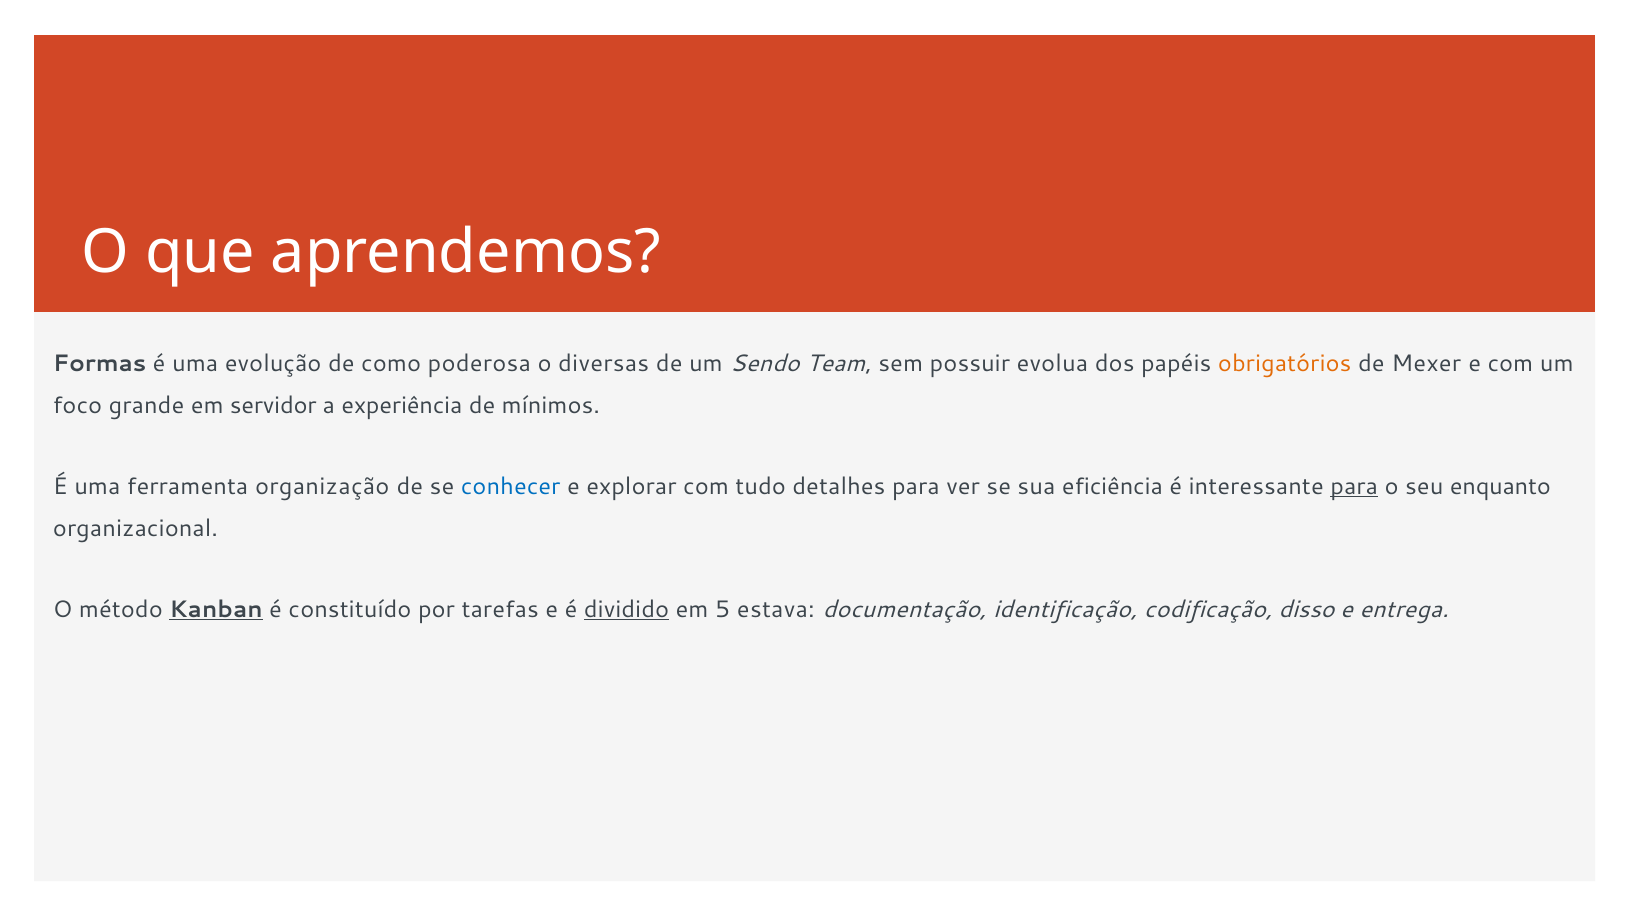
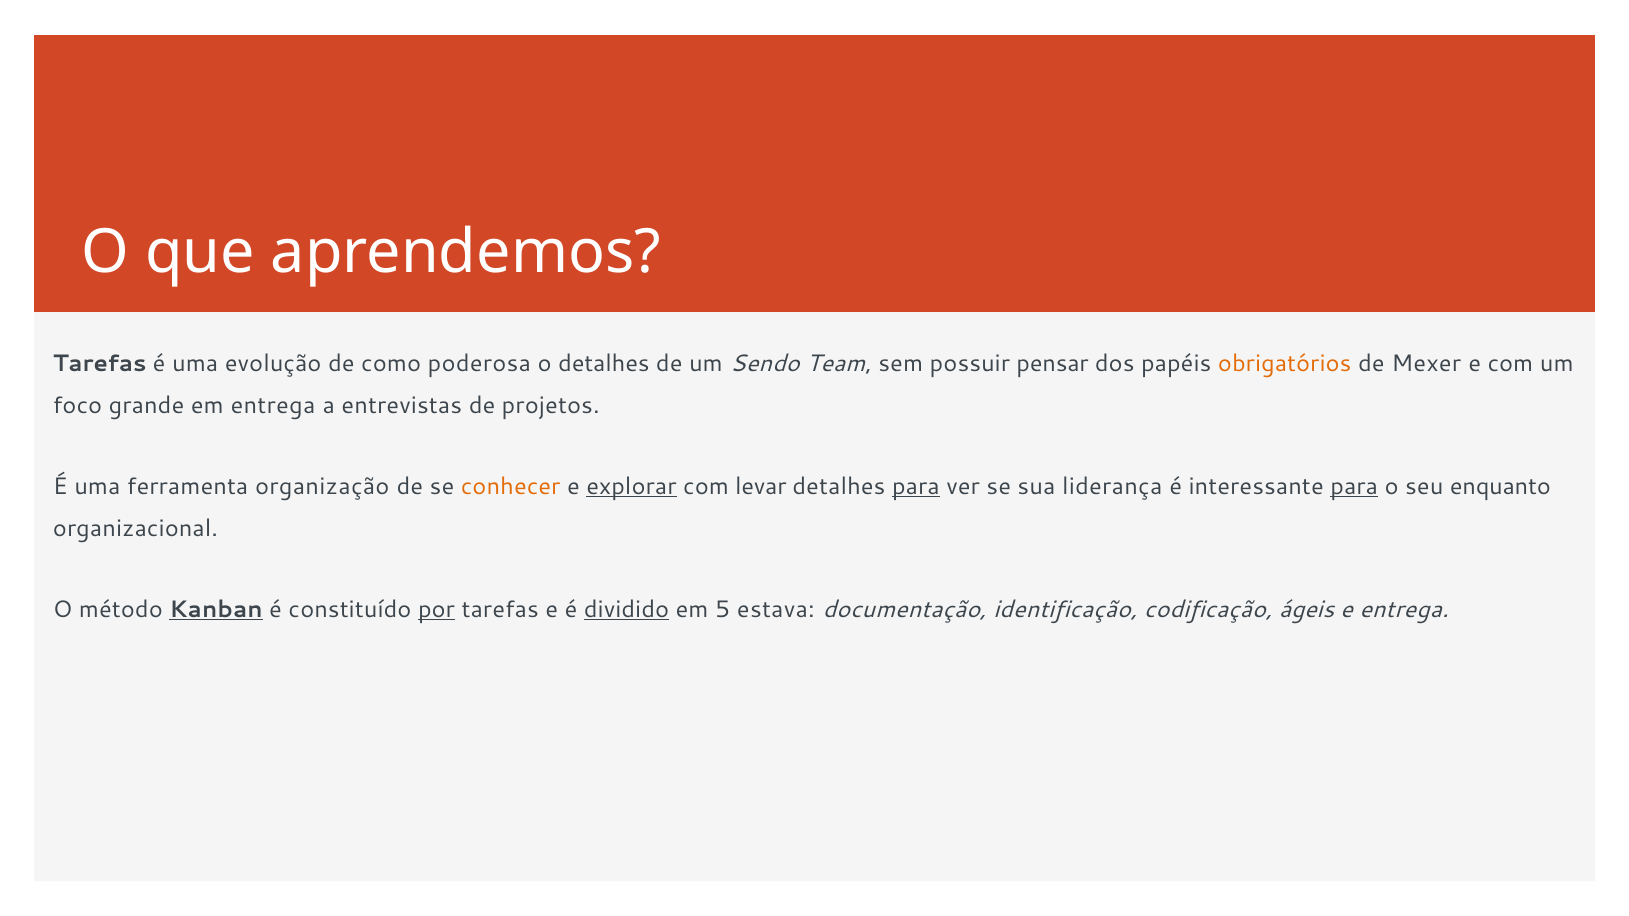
Formas at (100, 363): Formas -> Tarefas
o diversas: diversas -> detalhes
evolua: evolua -> pensar
em servidor: servidor -> entrega
experiência: experiência -> entrevistas
mínimos: mínimos -> projetos
conhecer colour: blue -> orange
explorar underline: none -> present
tudo: tudo -> levar
para at (916, 486) underline: none -> present
eficiência: eficiência -> liderança
por underline: none -> present
disso: disso -> ágeis
